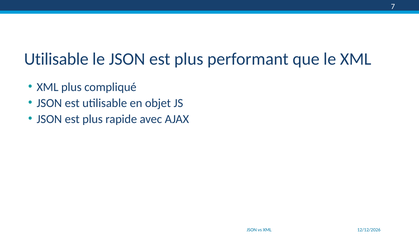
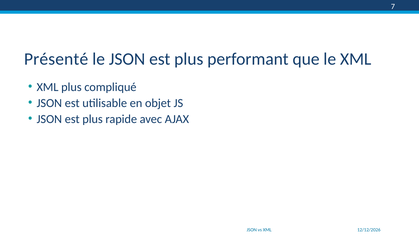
Utilisable at (56, 59): Utilisable -> Présenté
